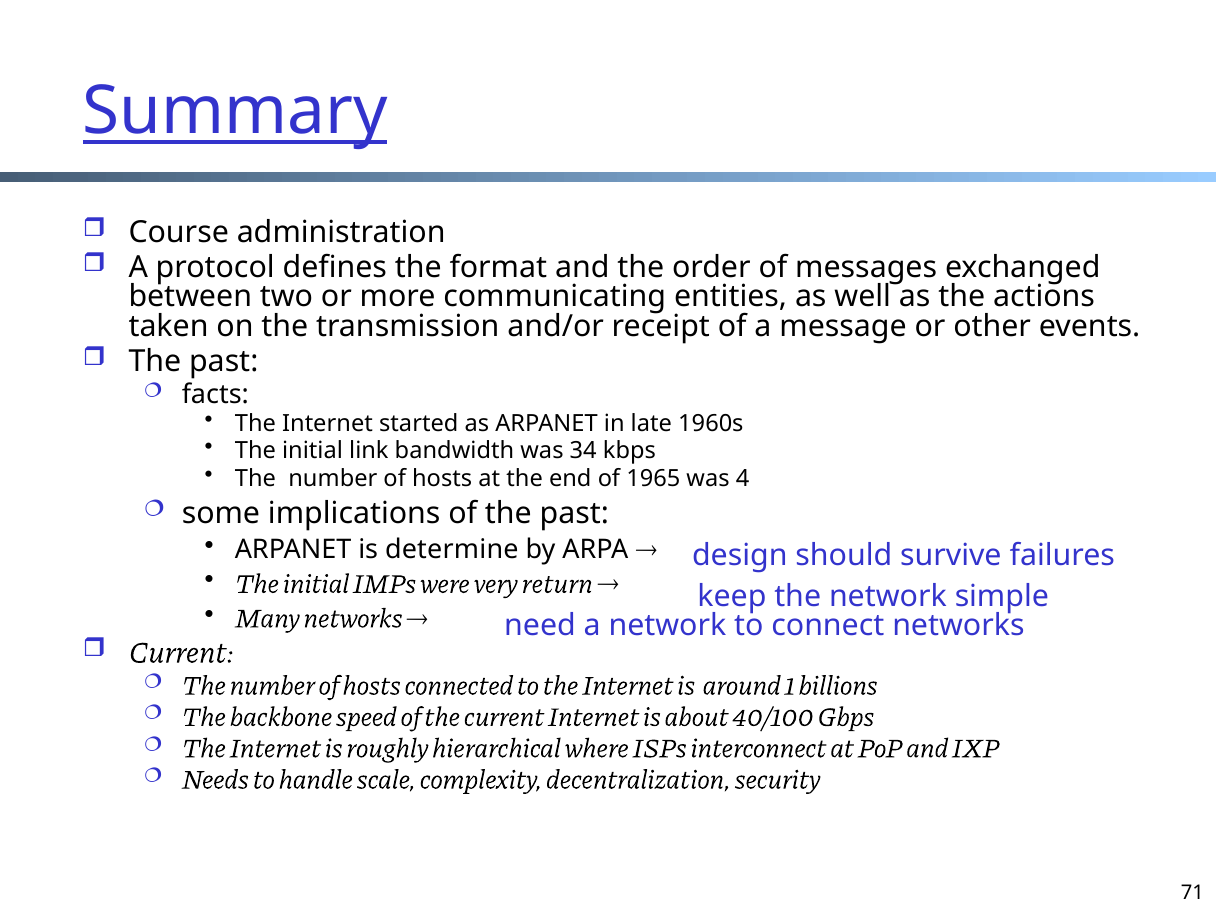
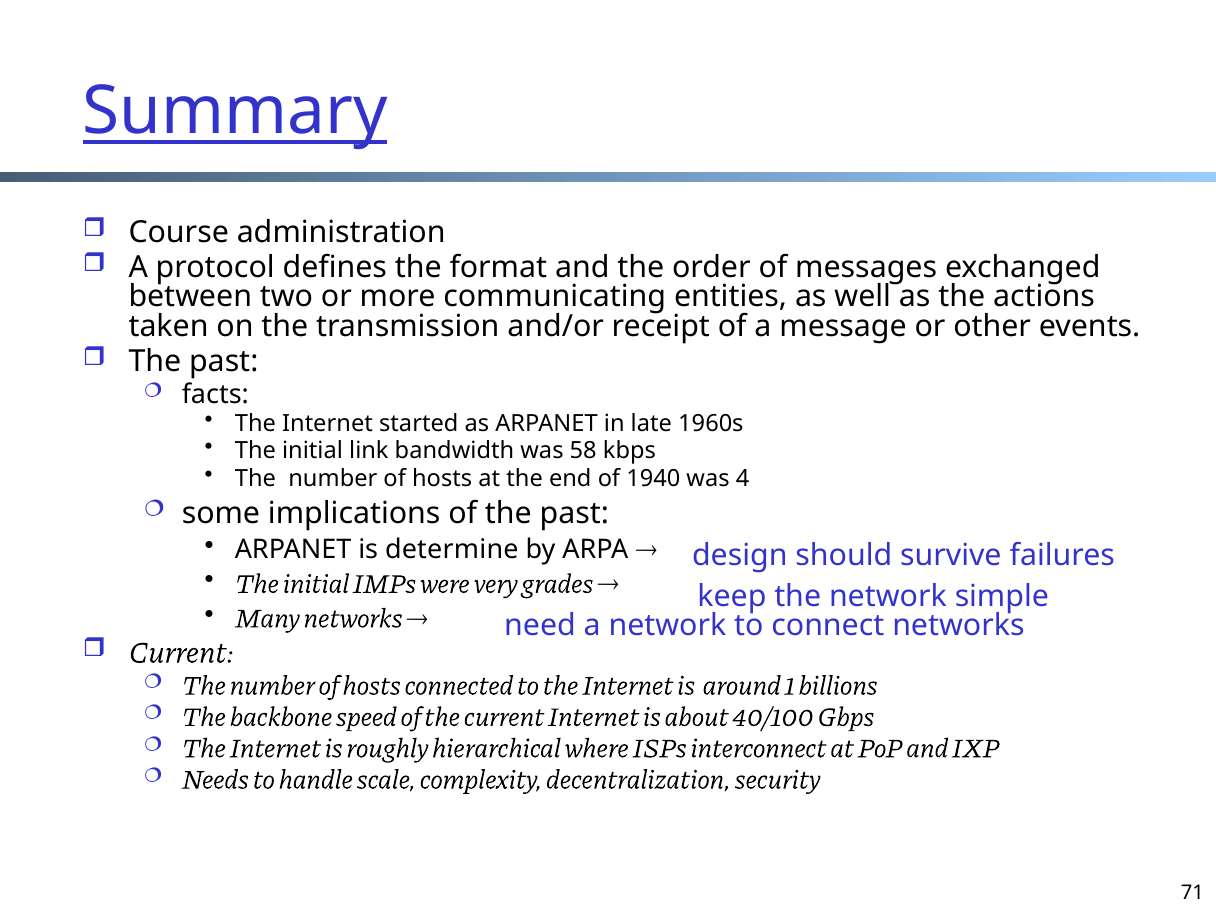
34: 34 -> 58
1965: 1965 -> 1940
return: return -> grades
